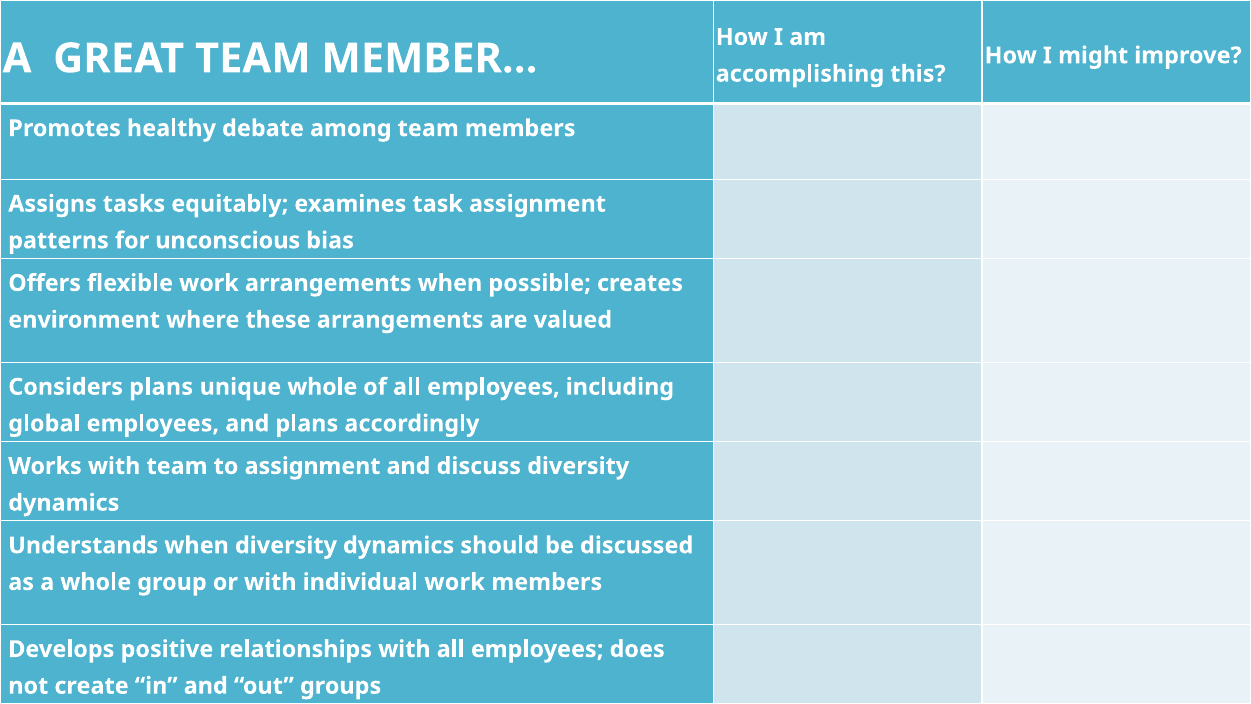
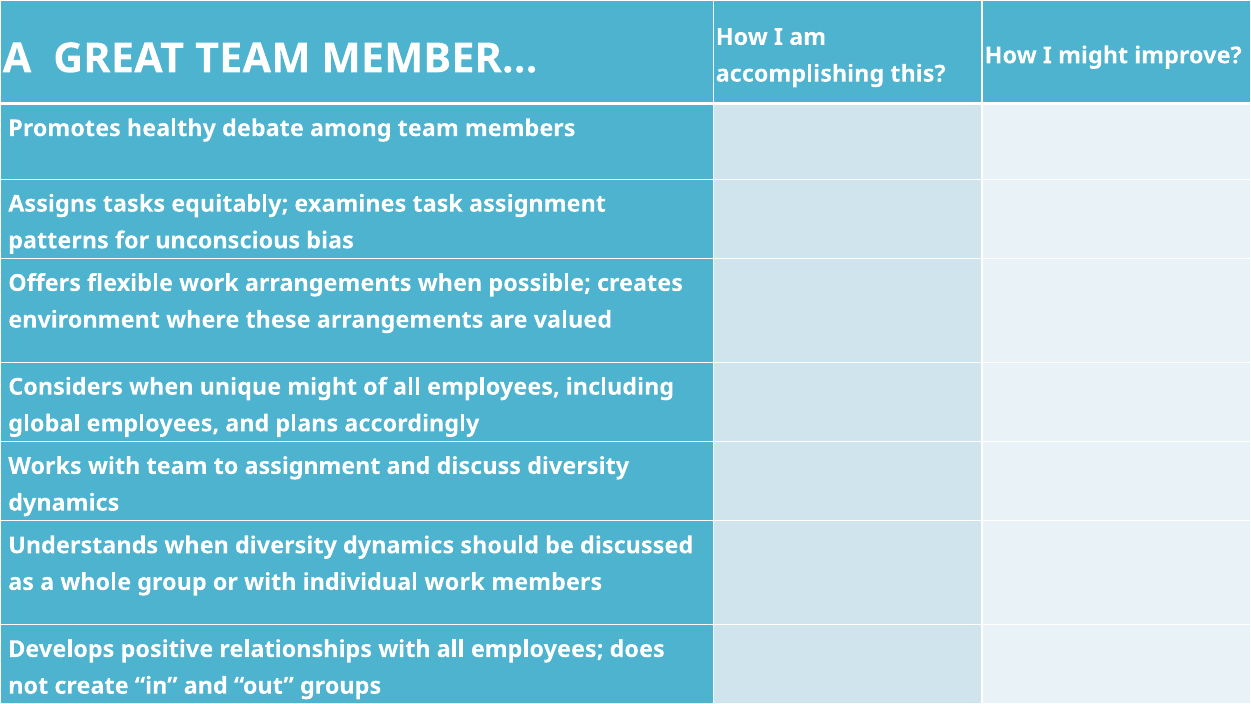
Considers plans: plans -> when
unique whole: whole -> might
